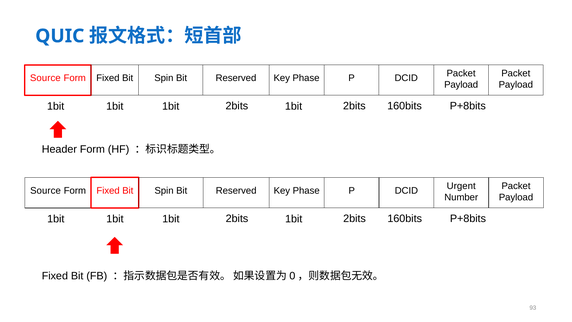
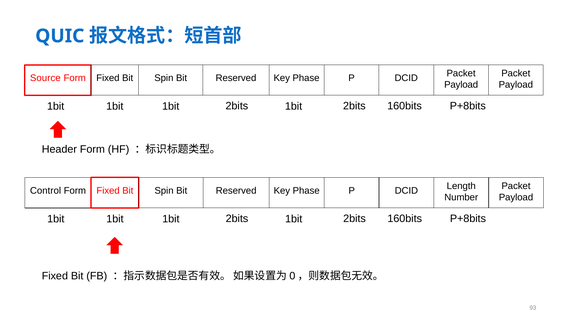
Source at (46, 191): Source -> Control
Urgent: Urgent -> Length
